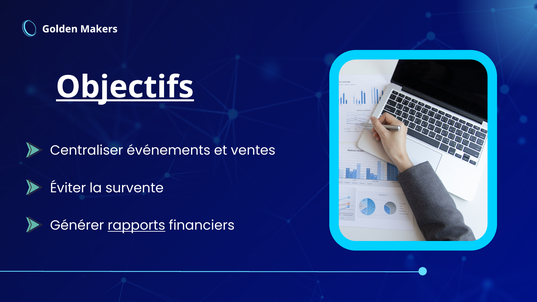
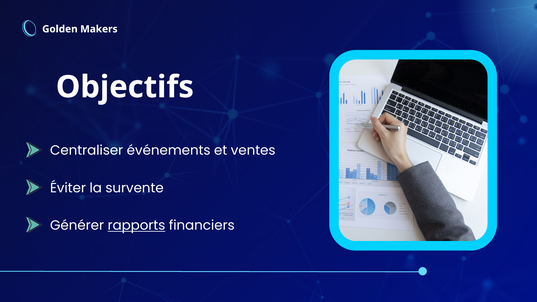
Objectifs underline: present -> none
